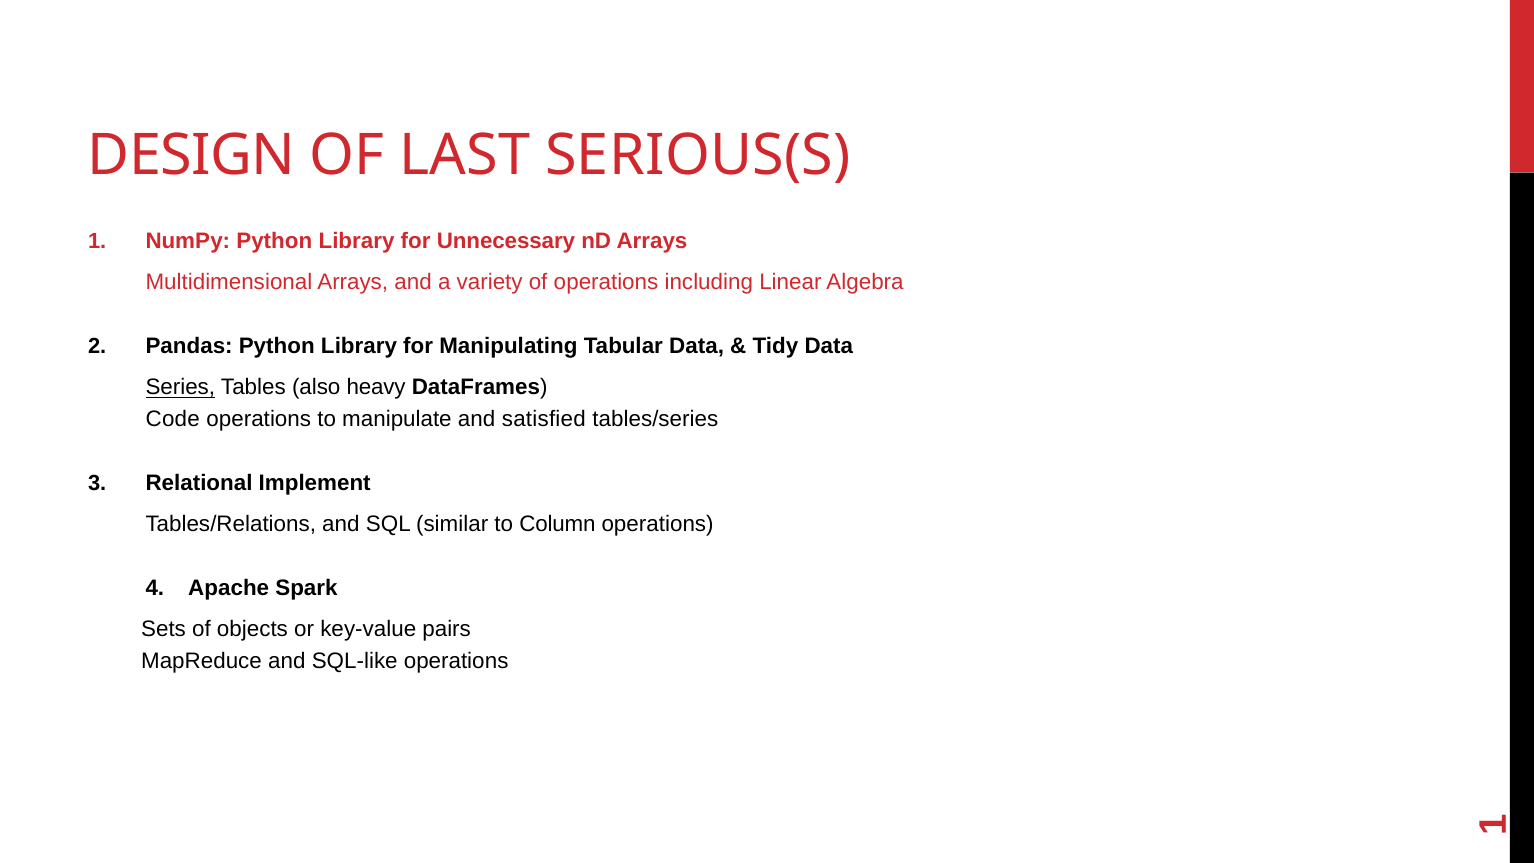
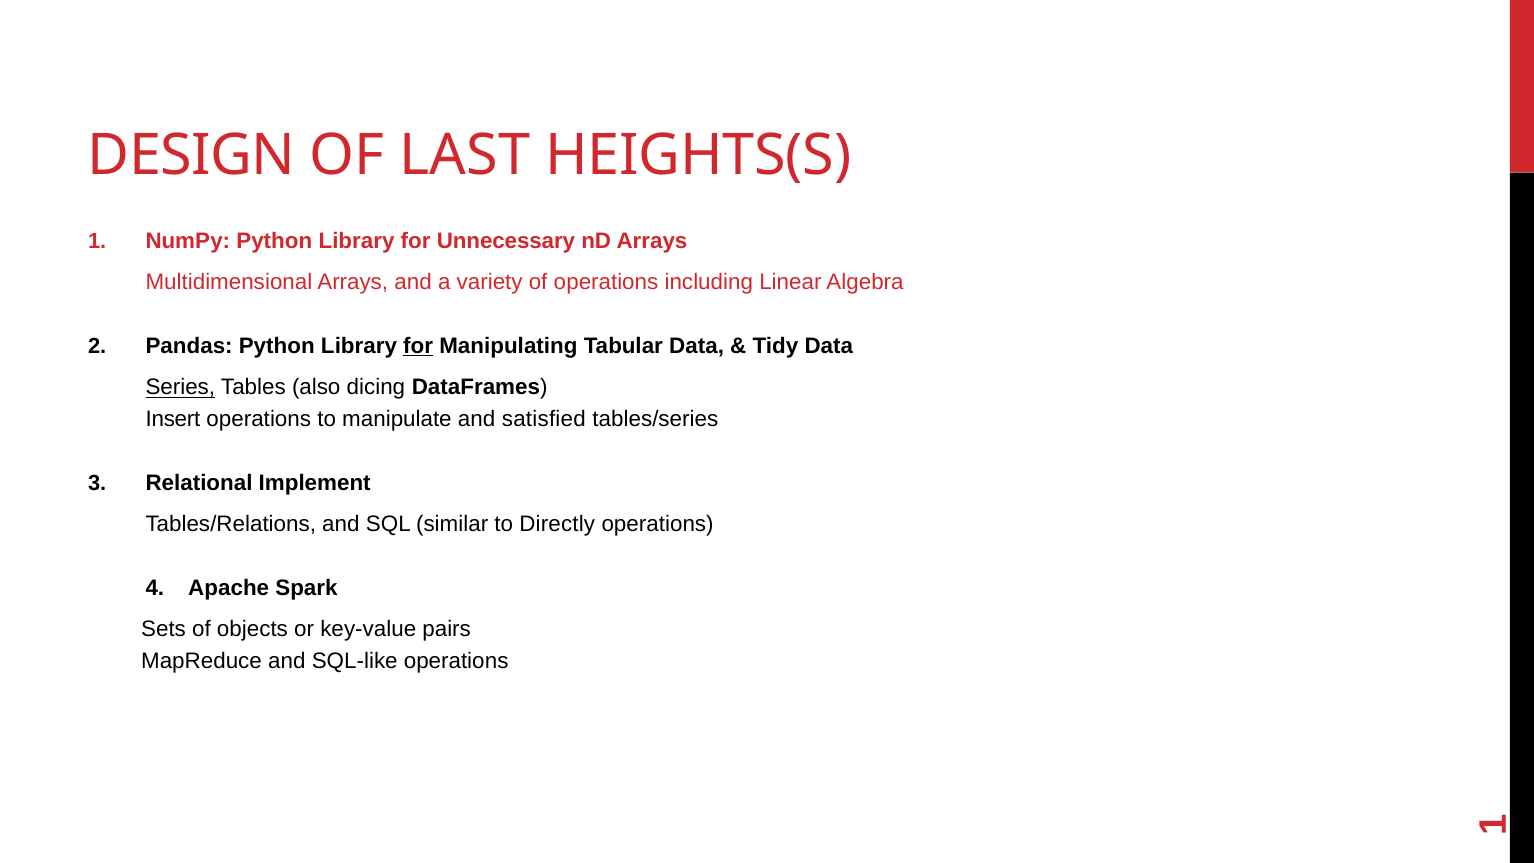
SERIOUS(S: SERIOUS(S -> HEIGHTS(S
for at (418, 346) underline: none -> present
heavy: heavy -> dicing
Code: Code -> Insert
Column: Column -> Directly
